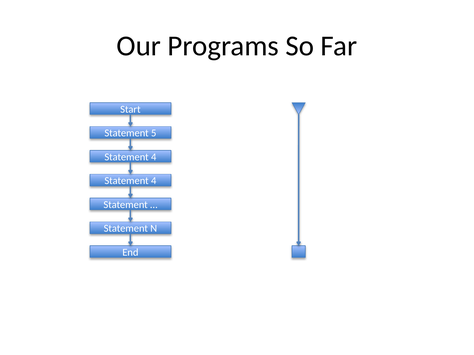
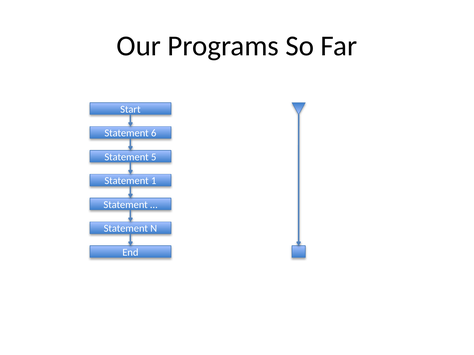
5: 5 -> 6
4 at (154, 157): 4 -> 5
4 at (154, 181): 4 -> 1
